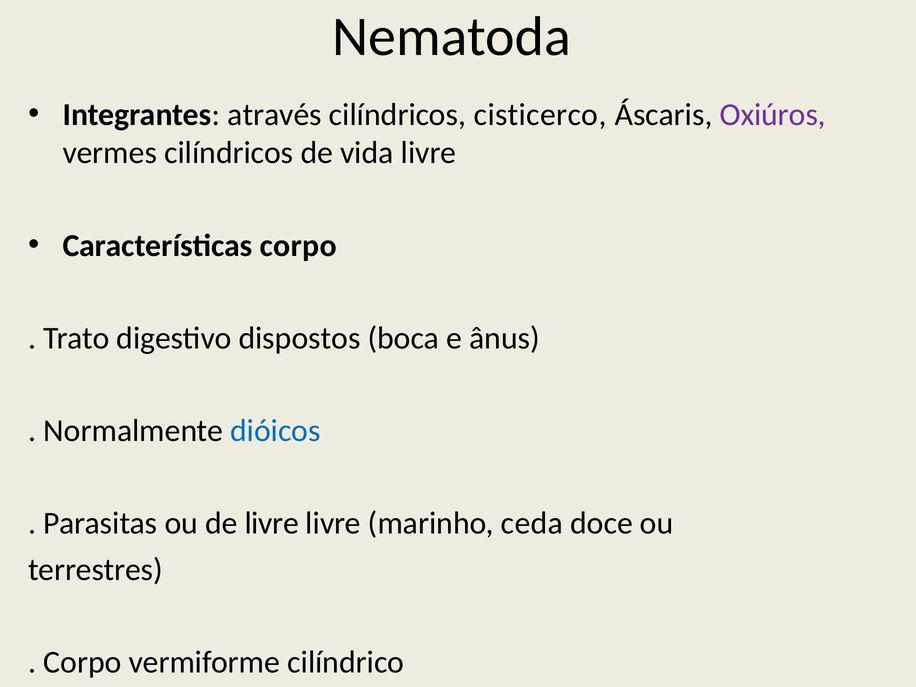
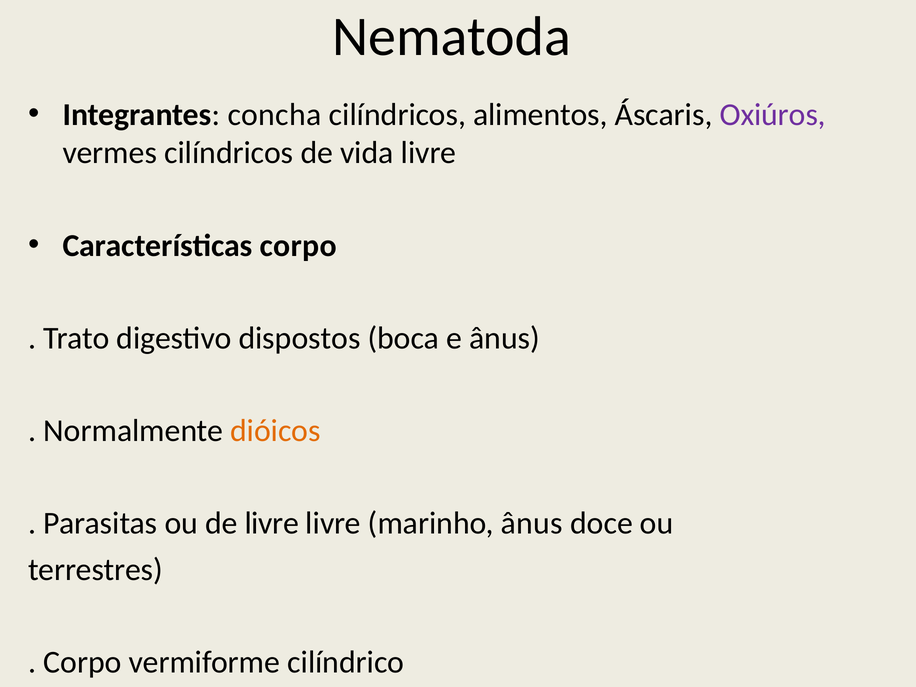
através: através -> concha
cisticerco: cisticerco -> alimentos
dióicos colour: blue -> orange
marinho ceda: ceda -> ânus
